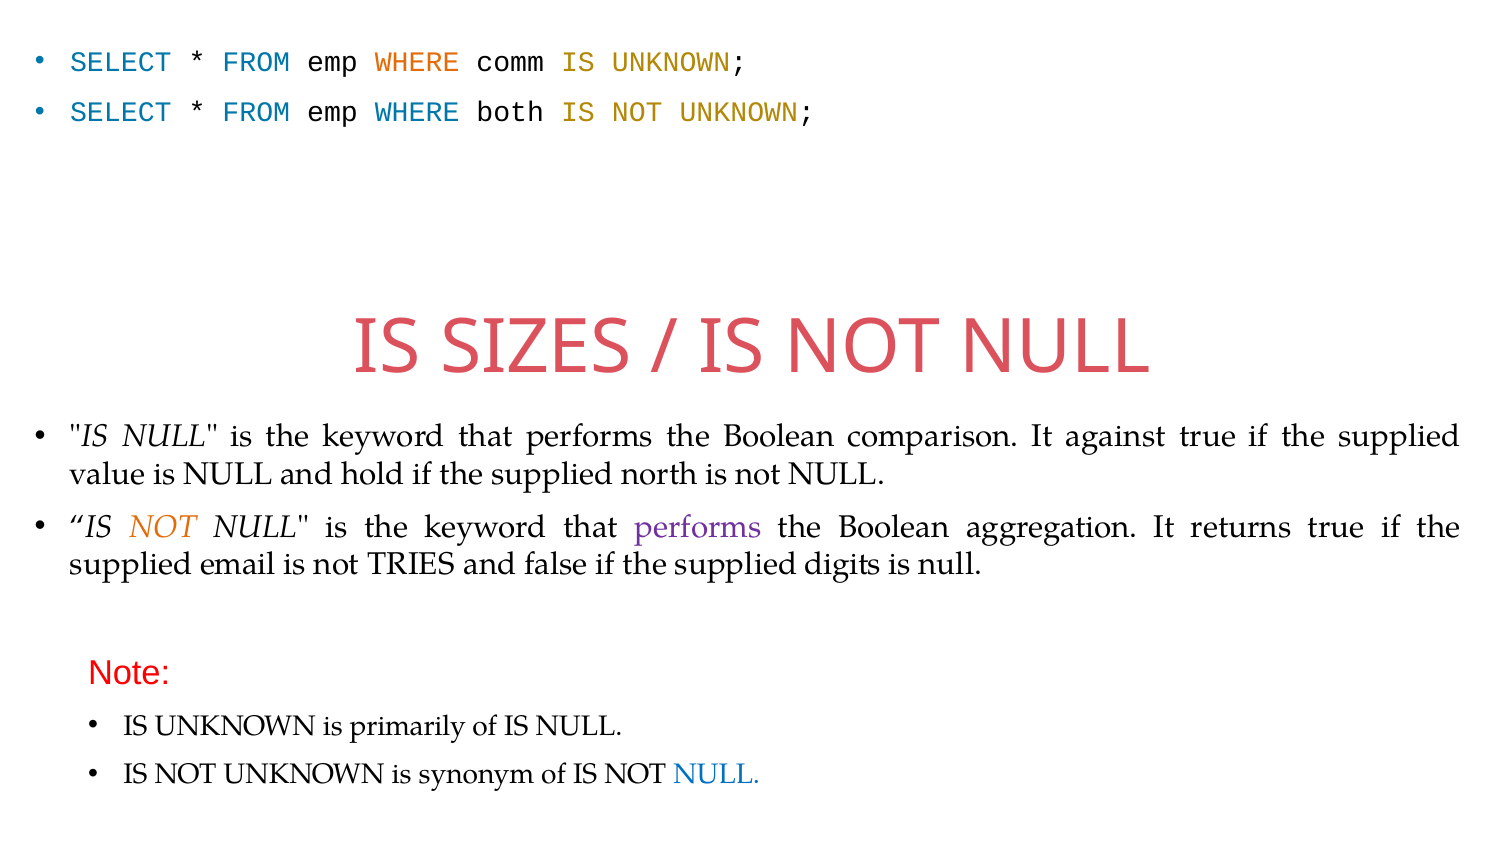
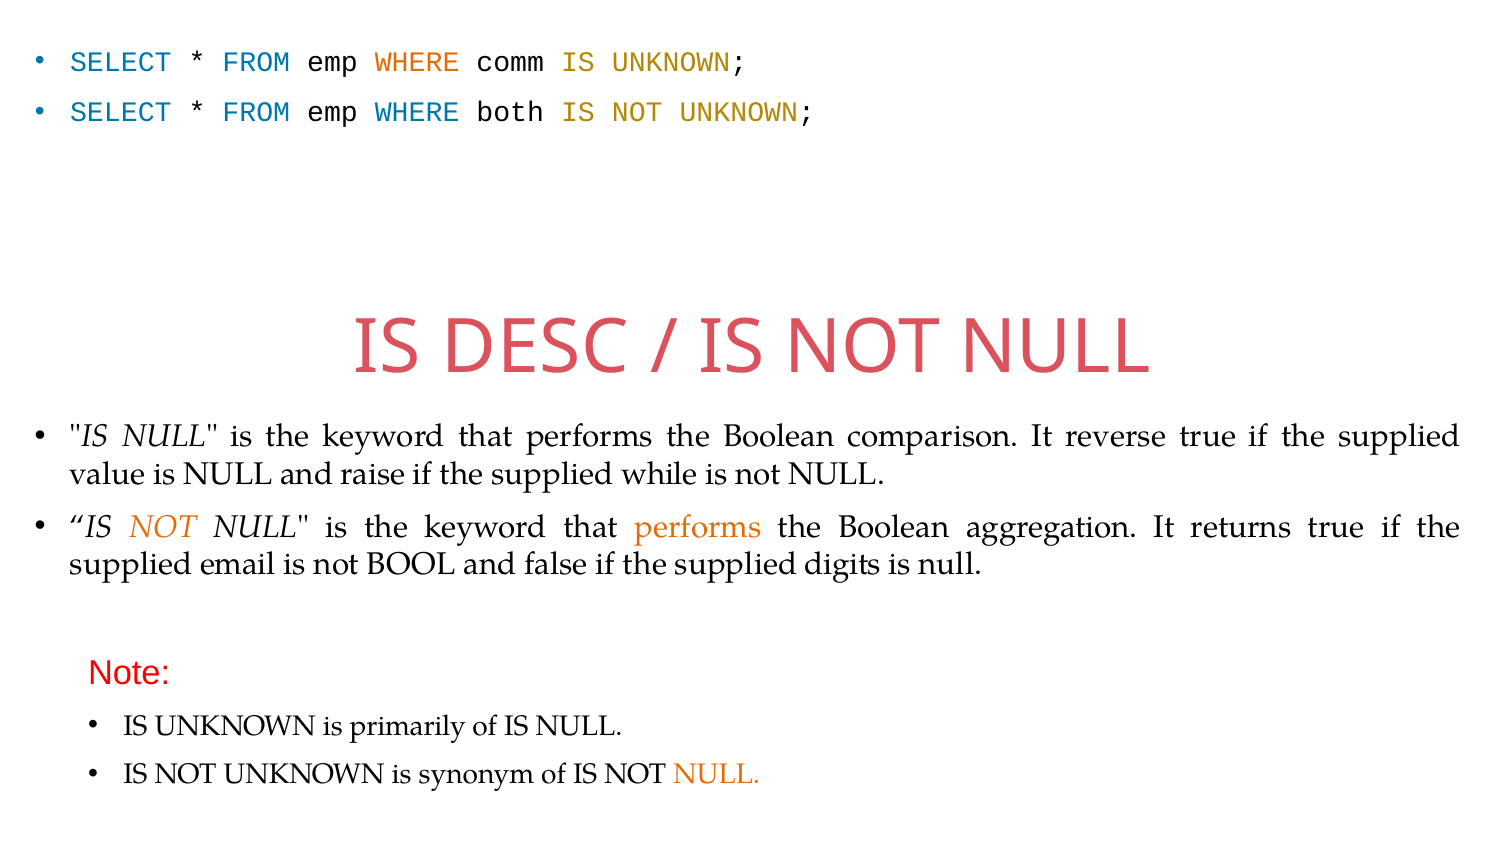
SIZES: SIZES -> DESC
against: against -> reverse
hold: hold -> raise
north: north -> while
performs at (698, 527) colour: purple -> orange
TRIES: TRIES -> BOOL
NULL at (717, 774) colour: blue -> orange
